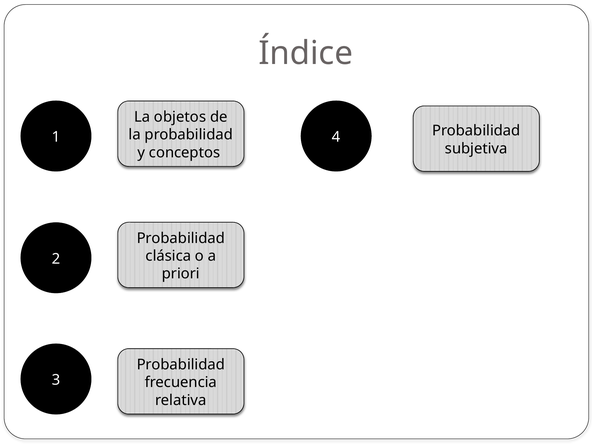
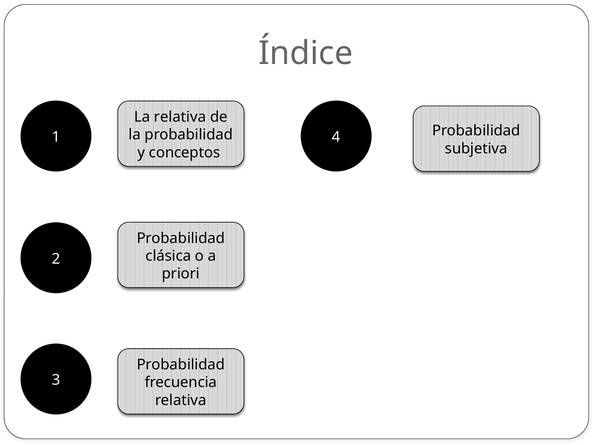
La objetos: objetos -> relativa
